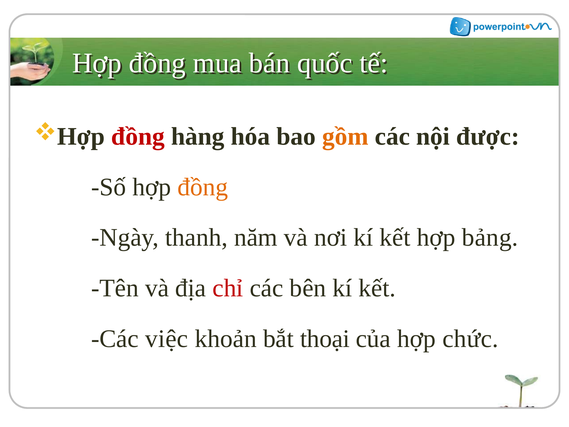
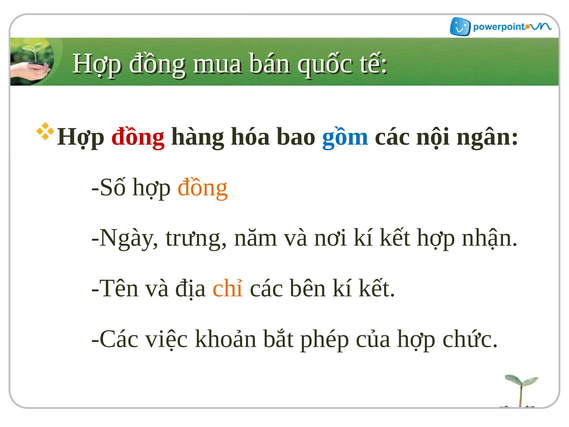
gồm colour: orange -> blue
được: được -> ngân
thanh: thanh -> trưng
bảng: bảng -> nhận
chỉ colour: red -> orange
thoại: thoại -> phép
